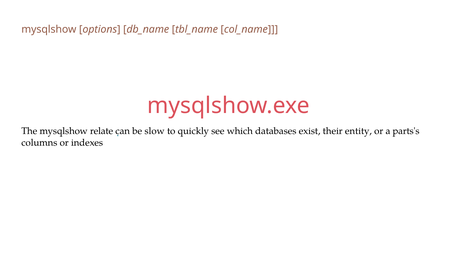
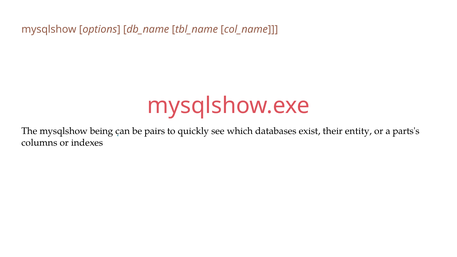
relate: relate -> being
slow: slow -> pairs
